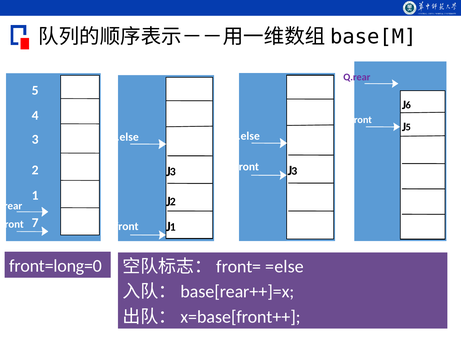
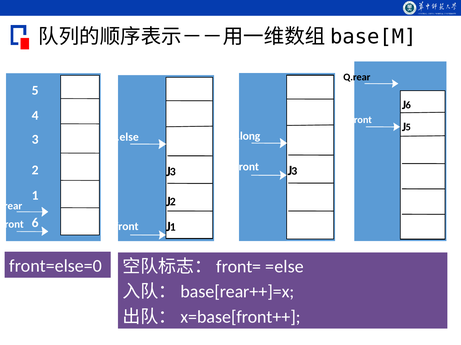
Q.rear at (357, 77) colour: purple -> black
Q.else at (245, 136): Q.else -> Q.long
7: 7 -> 6
front=long=0: front=long=0 -> front=else=0
